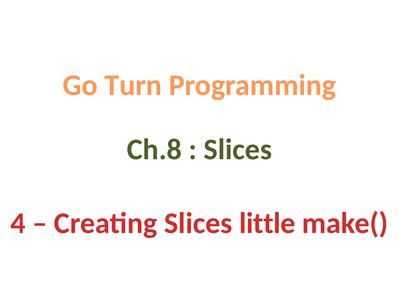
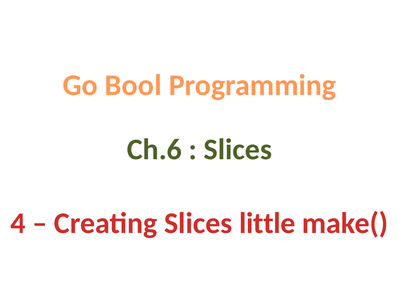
Turn: Turn -> Bool
Ch.8: Ch.8 -> Ch.6
